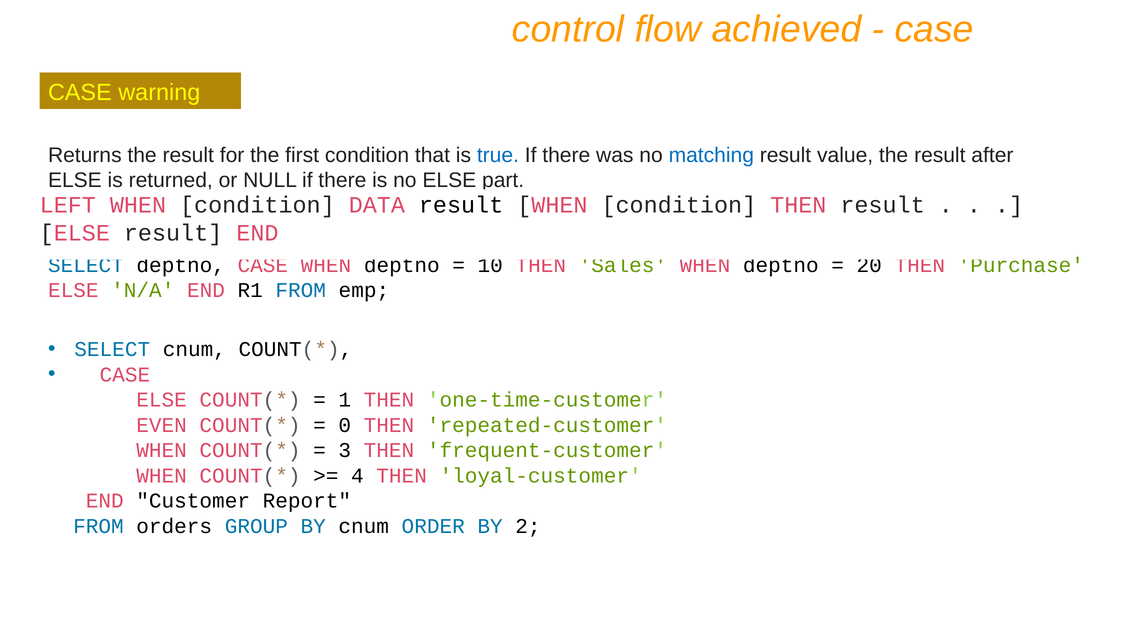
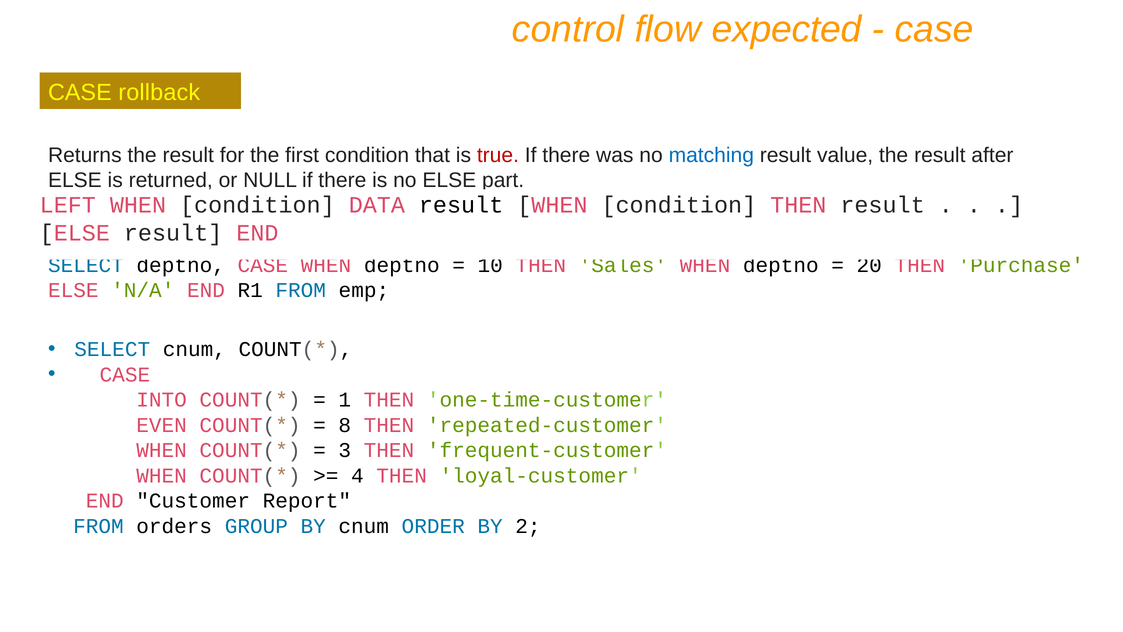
achieved: achieved -> expected
warning: warning -> rollback
true colour: blue -> red
ELSE at (162, 400): ELSE -> INTO
0: 0 -> 8
